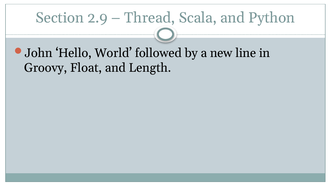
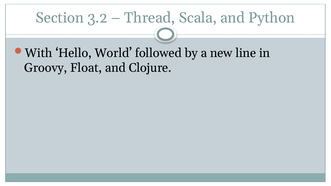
2.9: 2.9 -> 3.2
John: John -> With
Length: Length -> Clojure
